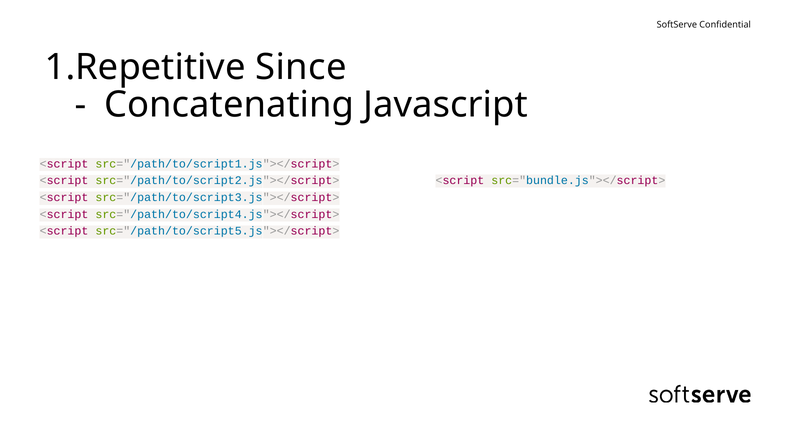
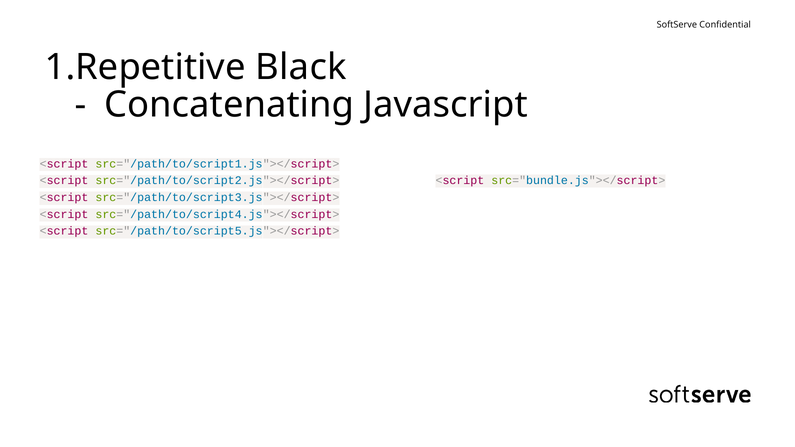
Since: Since -> Black
